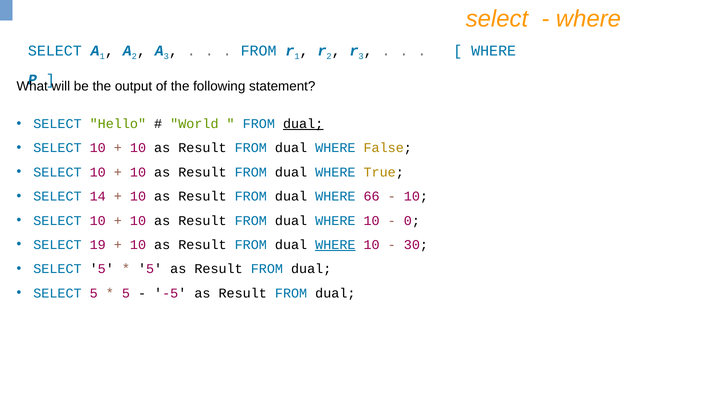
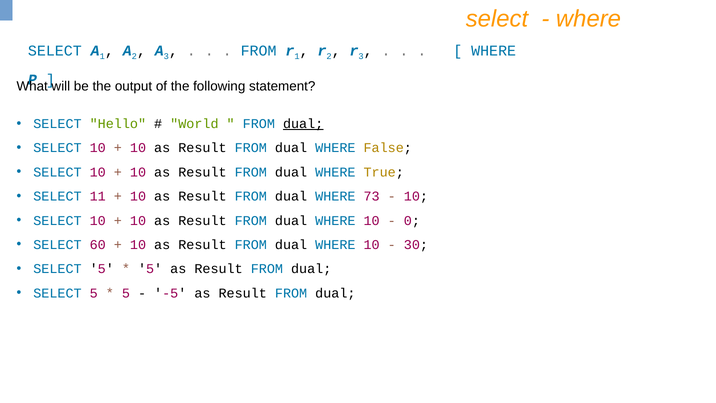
14: 14 -> 11
66: 66 -> 73
19: 19 -> 60
WHERE at (335, 245) underline: present -> none
